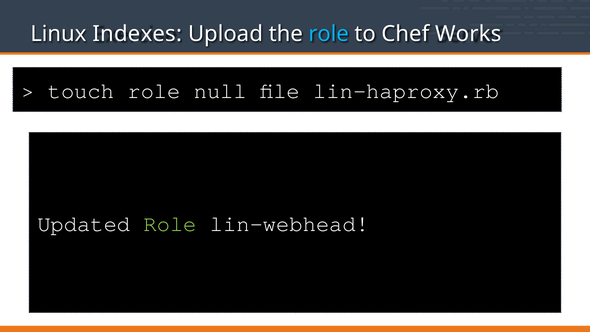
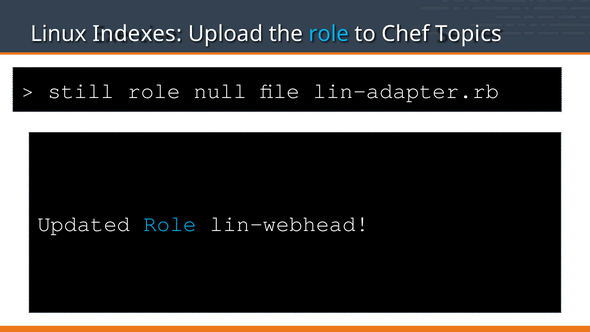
Works: Works -> Topics
touch: touch -> still
lin-haproxy.rb: lin-haproxy.rb -> lin-adapter.rb
Role at (170, 224) colour: light green -> light blue
